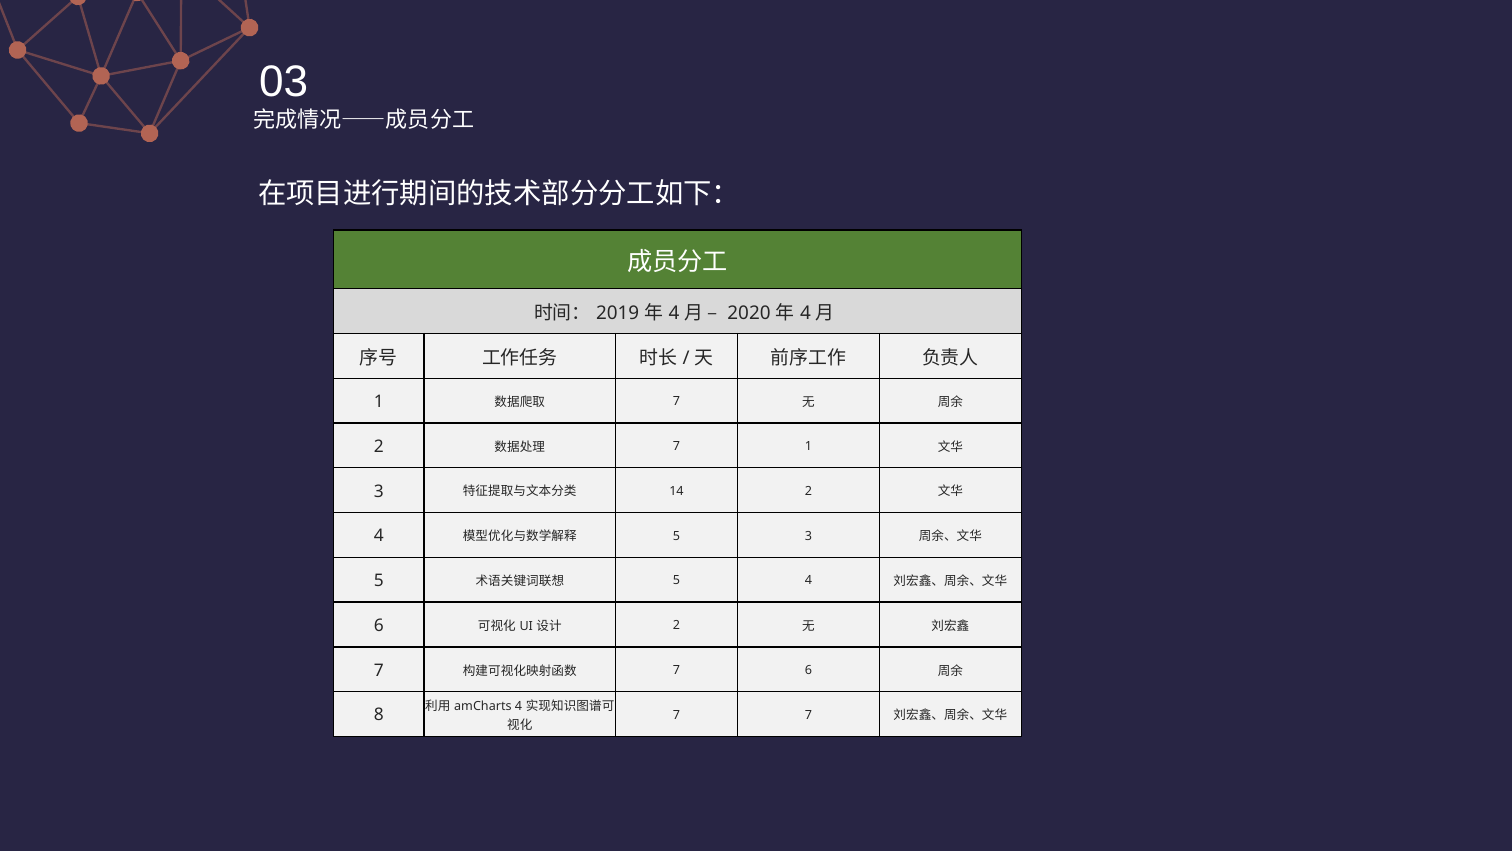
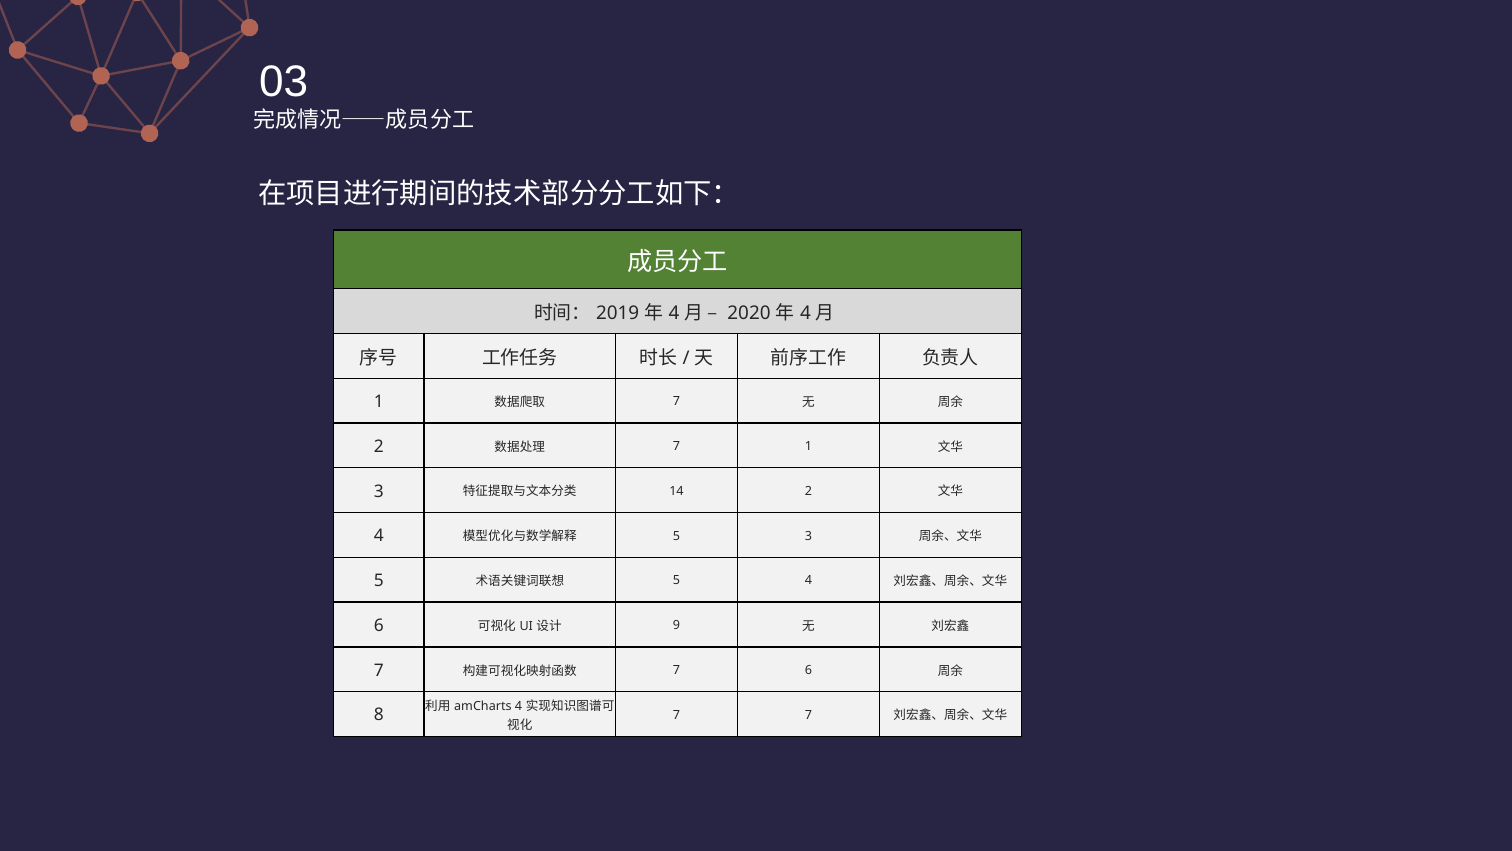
2 at (677, 625): 2 -> 9
